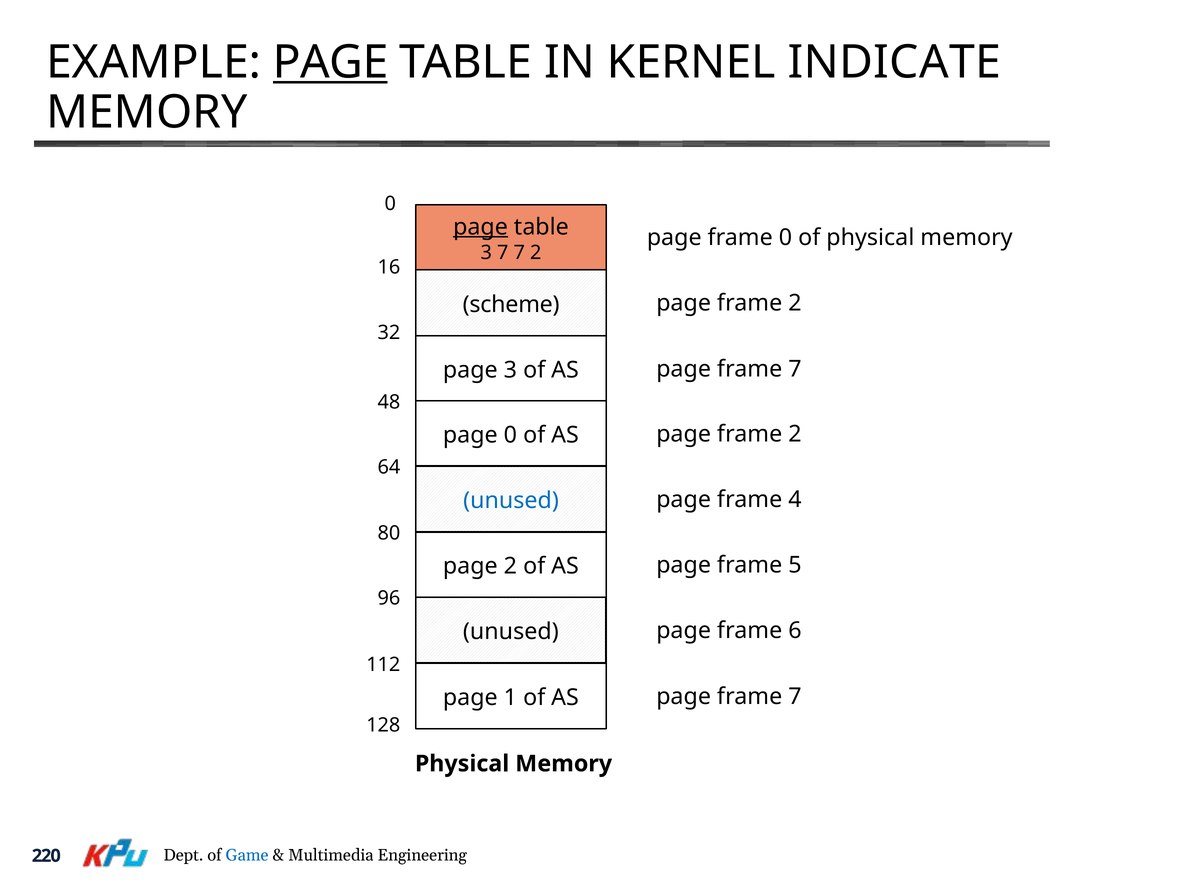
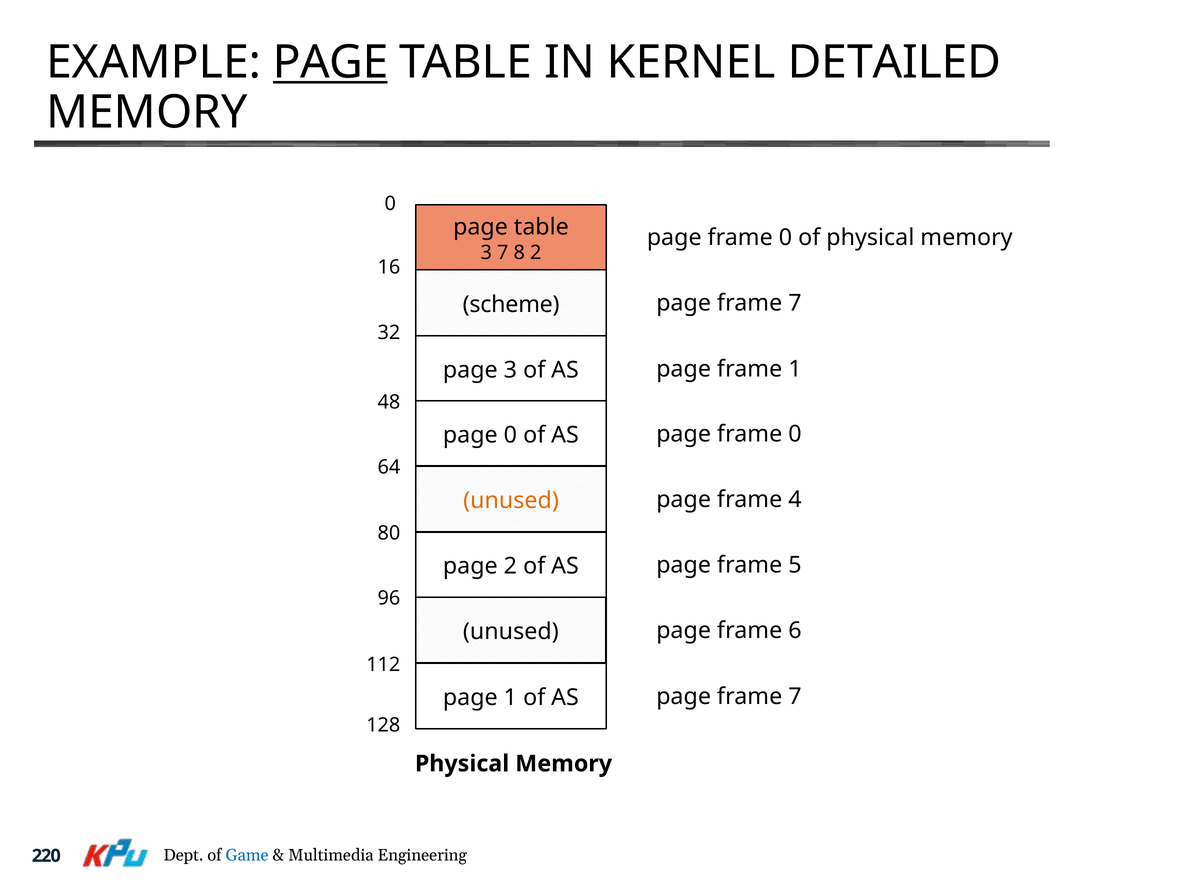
INDICATE: INDICATE -> DETAILED
page at (481, 227) underline: present -> none
7 7: 7 -> 8
2 at (795, 303): 2 -> 7
7 at (795, 369): 7 -> 1
2 at (795, 434): 2 -> 0
unused at (511, 501) colour: blue -> orange
